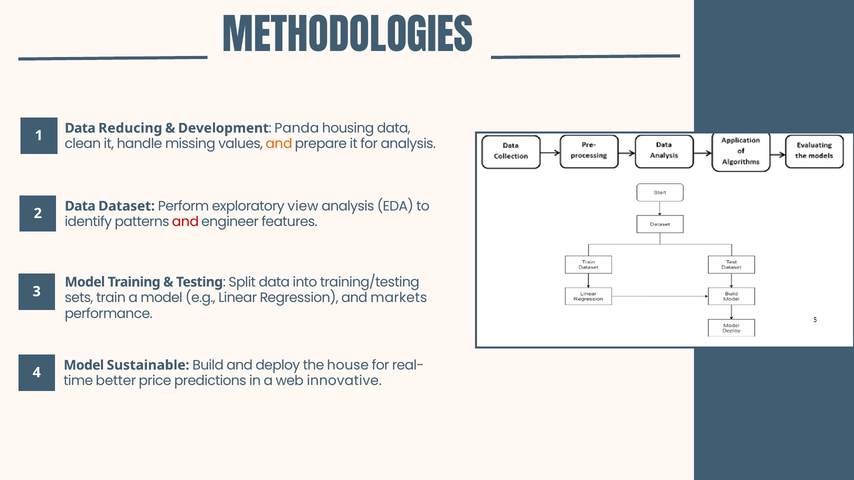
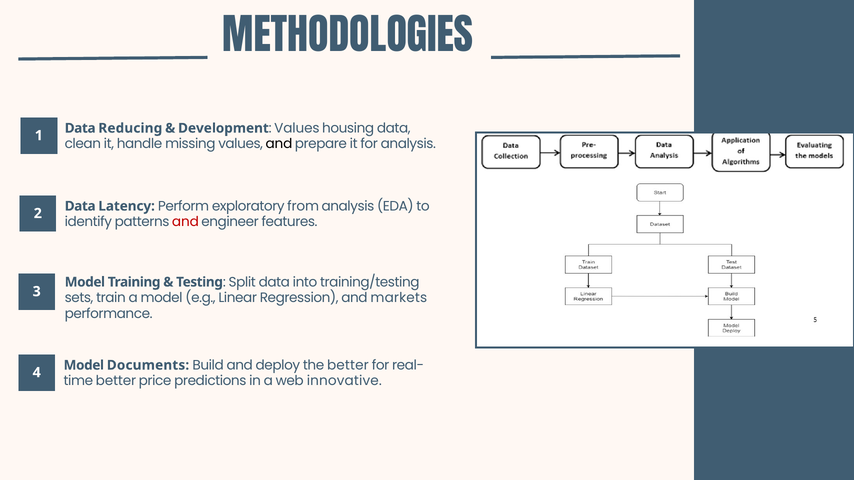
Panda at (297, 128): Panda -> Values
and at (279, 144) colour: orange -> black
Dataset: Dataset -> Latency
view: view -> from
Sustainable: Sustainable -> Documents
the house: house -> better
